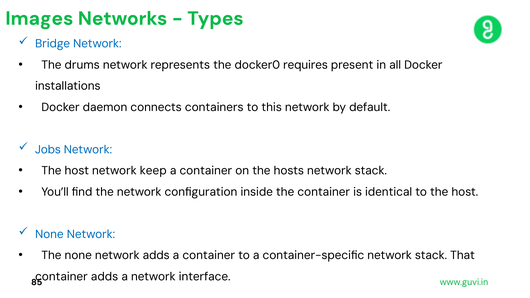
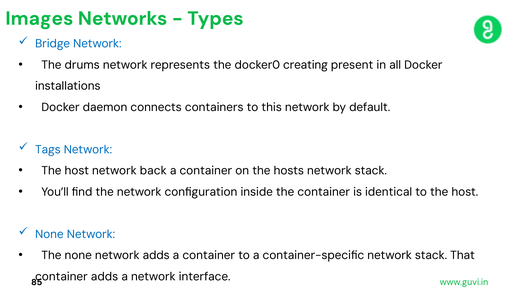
requires: requires -> creating
Jobs: Jobs -> Tags
keep: keep -> back
